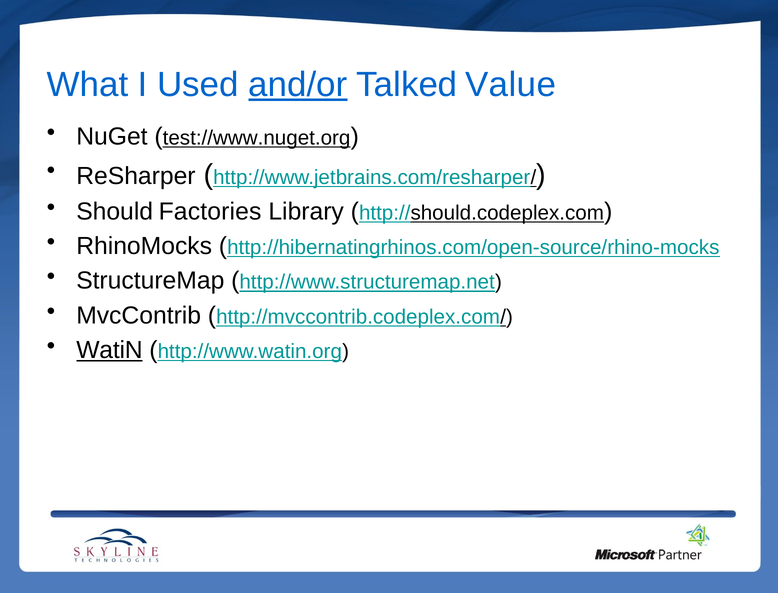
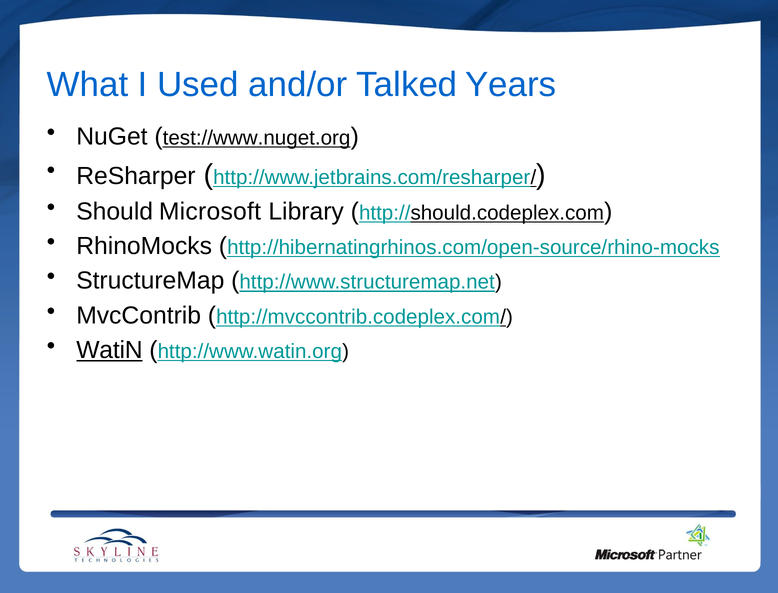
and/or underline: present -> none
Value: Value -> Years
Factories: Factories -> Microsoft
